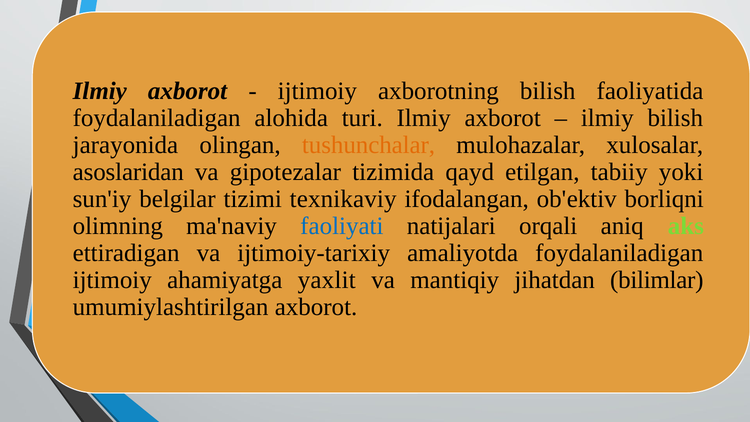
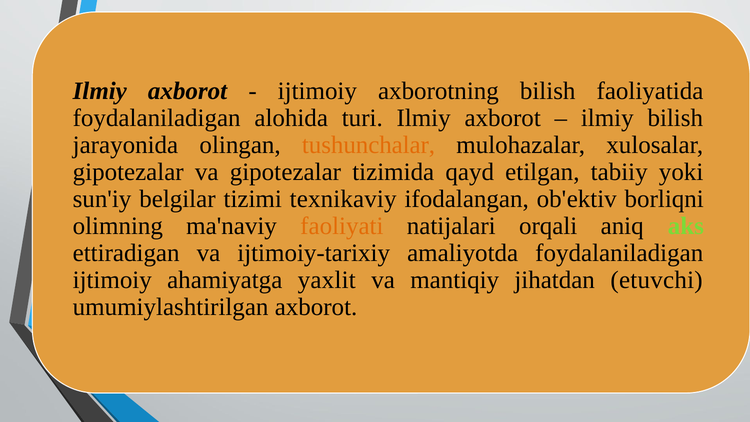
asoslaridan: asoslaridan -> gipotezalar
faoliyati colour: blue -> orange
bilimlar: bilimlar -> etuvchi
